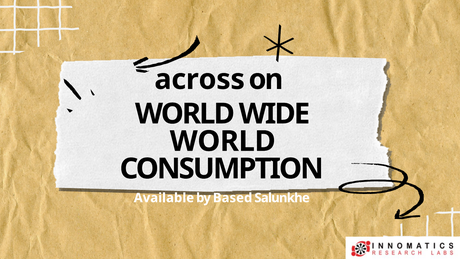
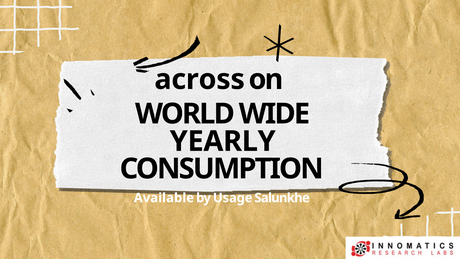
WORLD at (223, 141): WORLD -> YEARLY
Based: Based -> Usage
